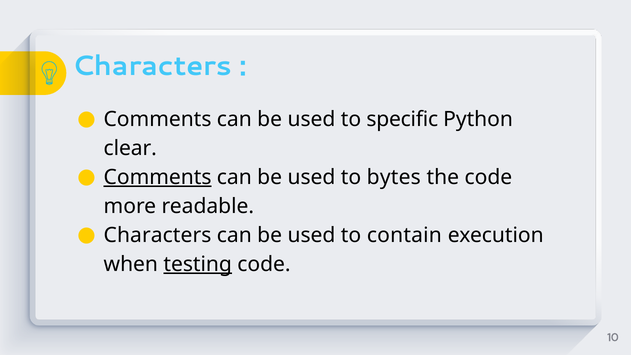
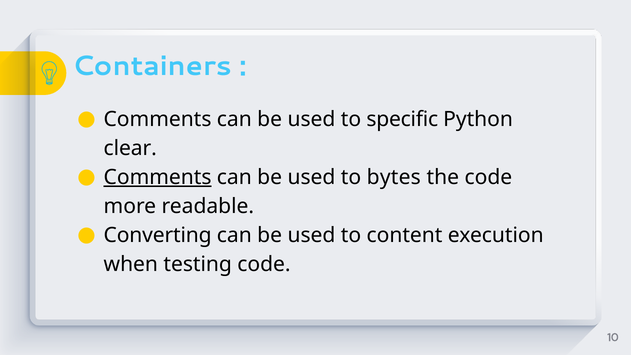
Characters at (152, 66): Characters -> Containers
Characters at (158, 235): Characters -> Converting
contain: contain -> content
testing underline: present -> none
